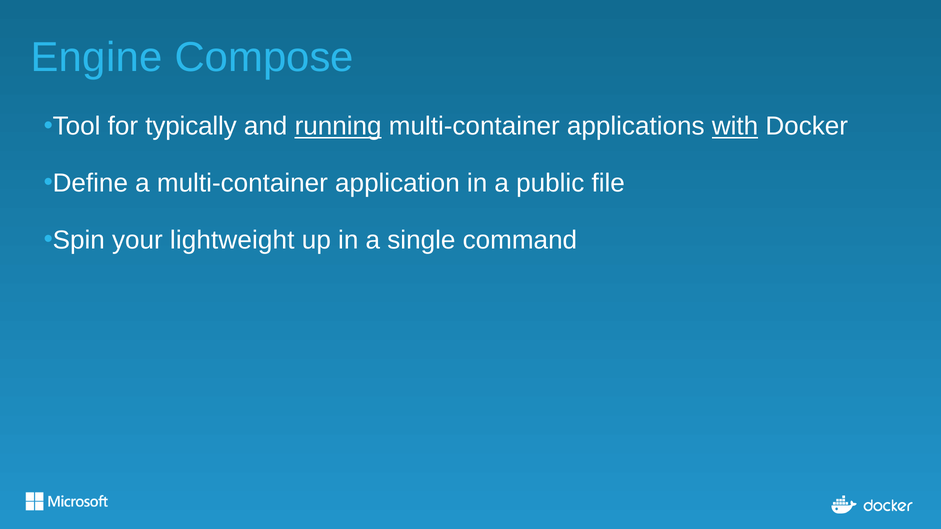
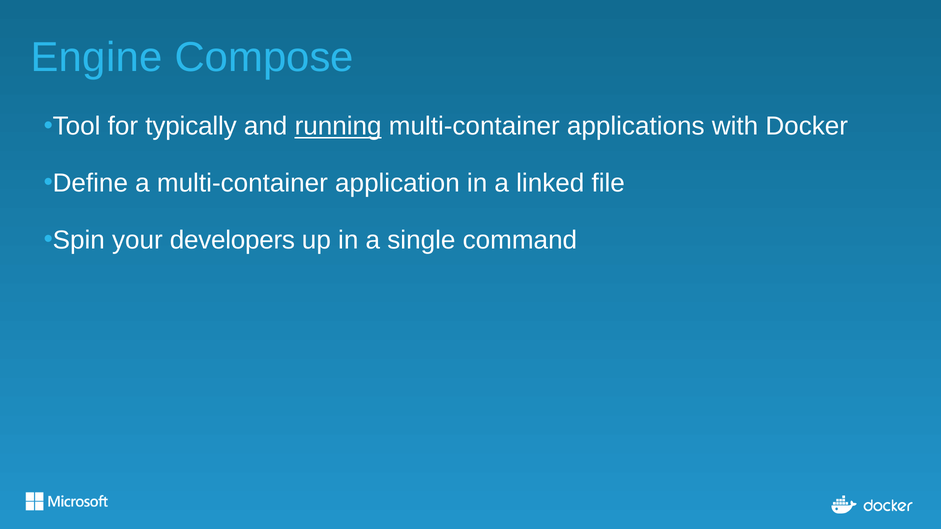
with underline: present -> none
public: public -> linked
lightweight: lightweight -> developers
